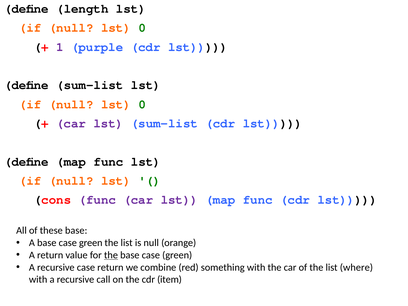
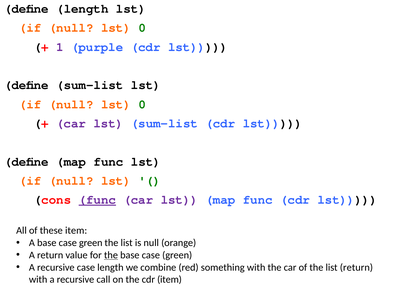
func at (97, 200) underline: none -> present
these base: base -> item
case return: return -> length
list where: where -> return
